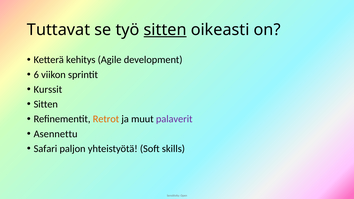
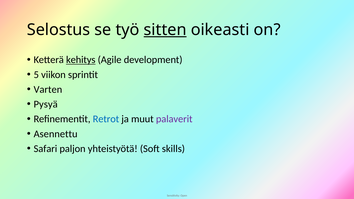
Tuttavat: Tuttavat -> Selostus
kehitys underline: none -> present
6: 6 -> 5
Kurssit: Kurssit -> Varten
Sitten at (46, 104): Sitten -> Pysyä
Retrot colour: orange -> blue
